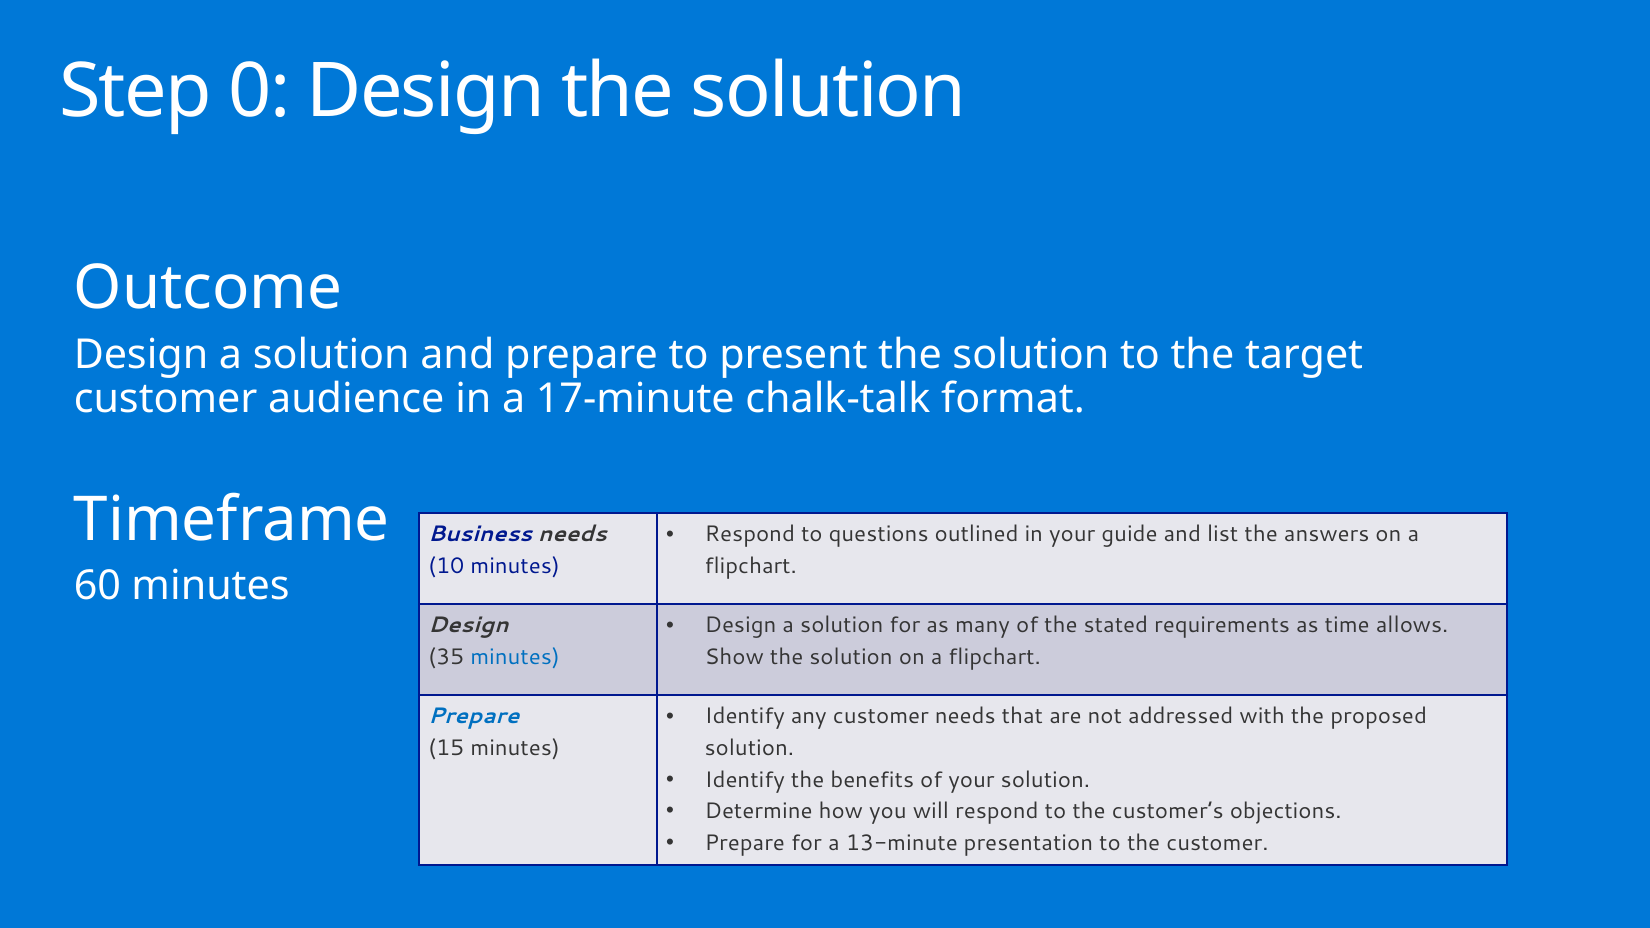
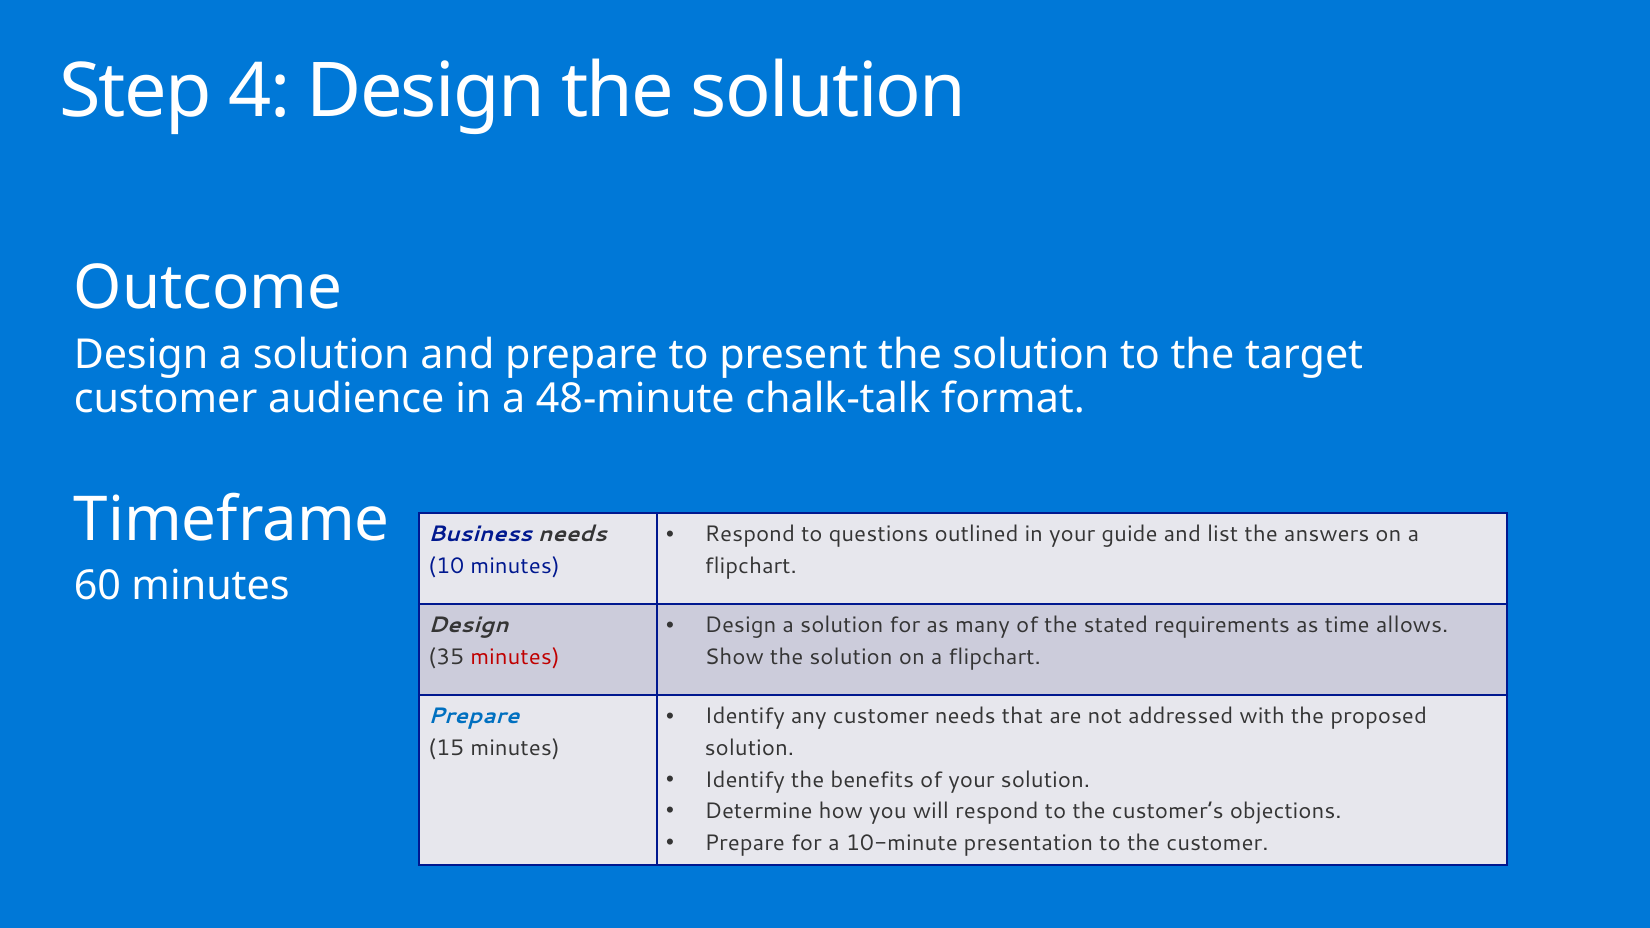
0: 0 -> 4
17-minute: 17-minute -> 48-minute
minutes at (515, 657) colour: blue -> red
13-minute: 13-minute -> 10-minute
